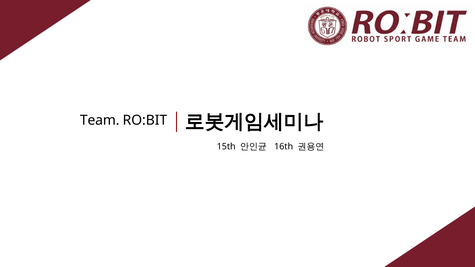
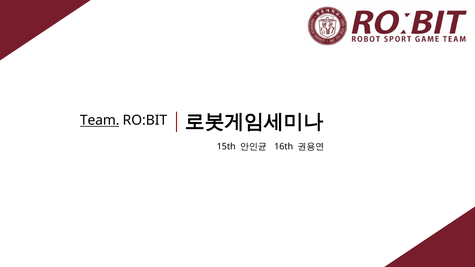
Team underline: none -> present
